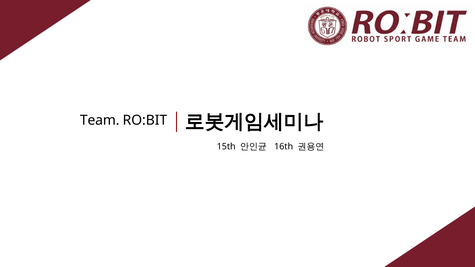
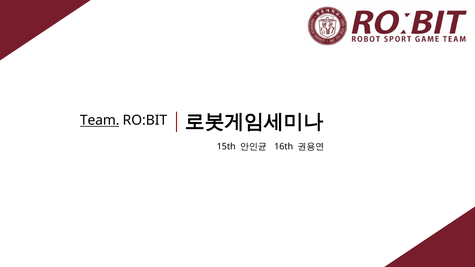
Team underline: none -> present
